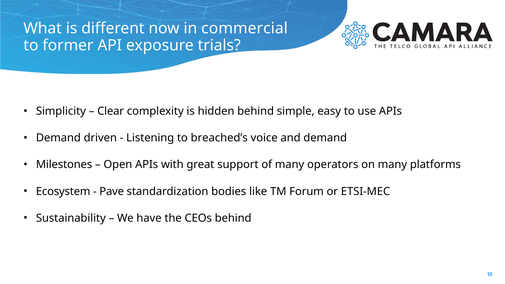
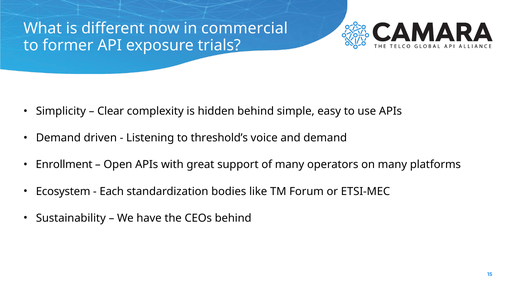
breached’s: breached’s -> threshold’s
Milestones: Milestones -> Enrollment
Pave: Pave -> Each
